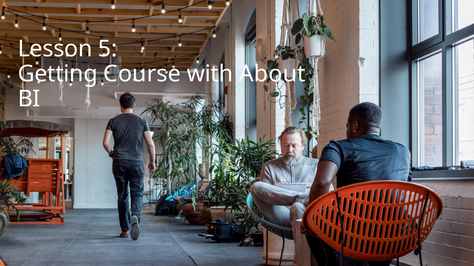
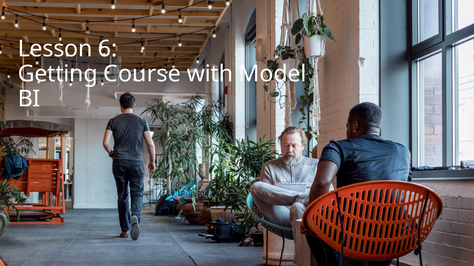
5: 5 -> 6
About: About -> Model
